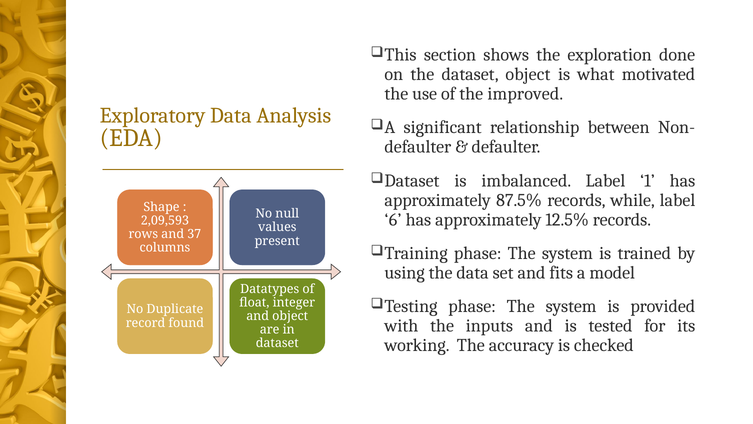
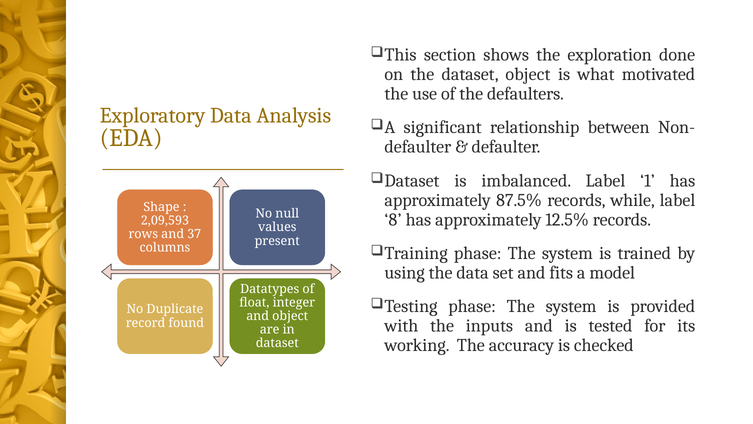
improved: improved -> defaulters
6: 6 -> 8
